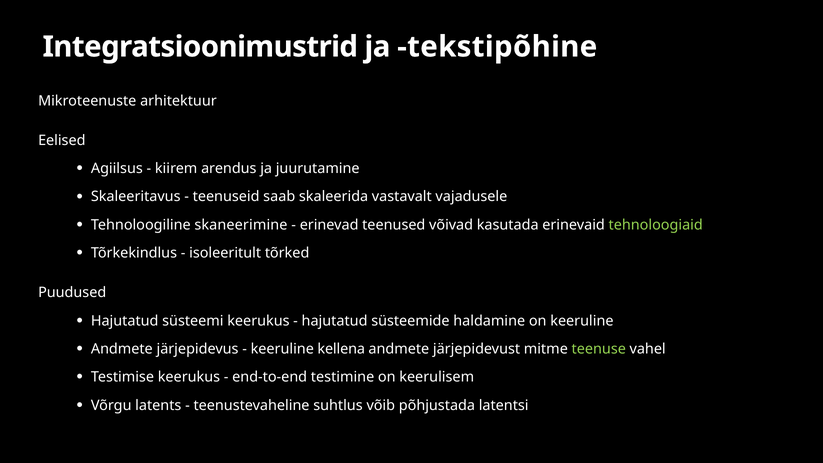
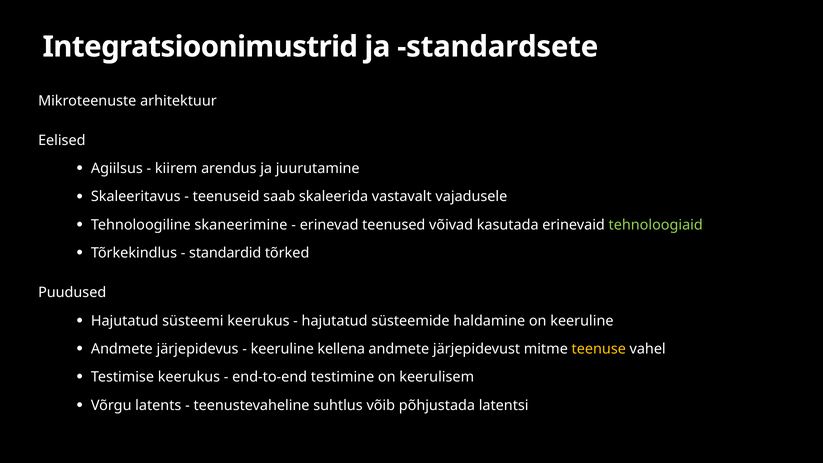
tekstipõhine: tekstipõhine -> standardsete
isoleeritult: isoleeritult -> standardid
teenuse colour: light green -> yellow
